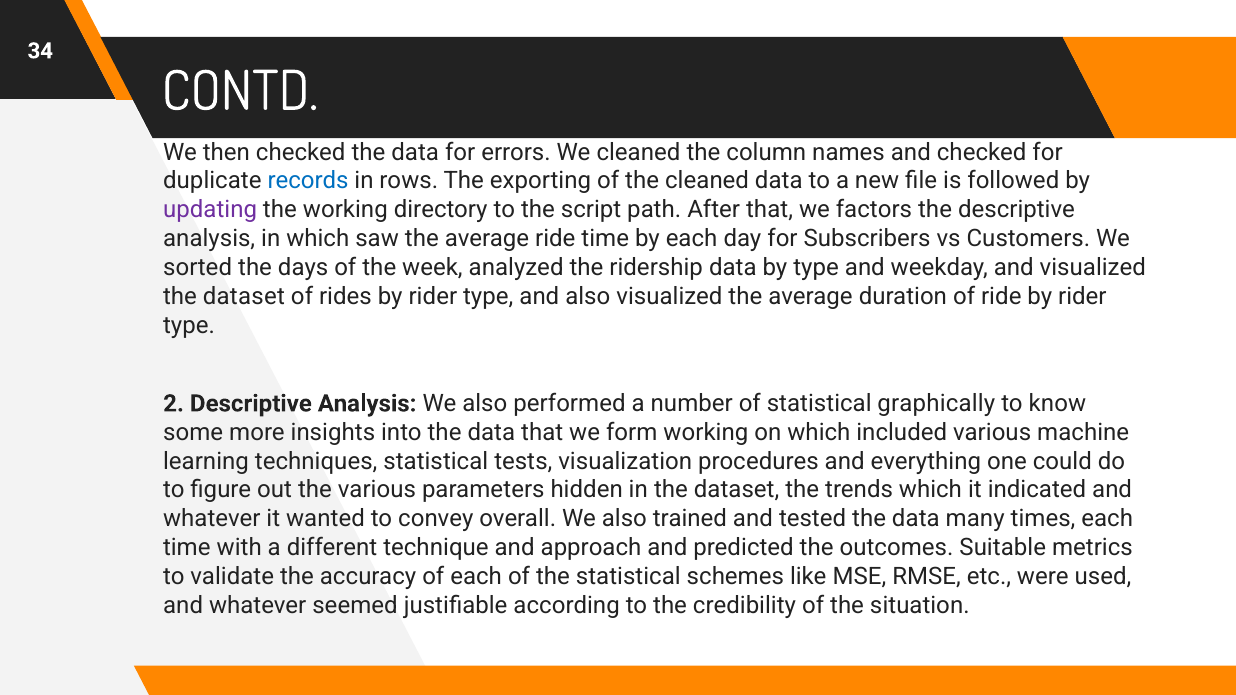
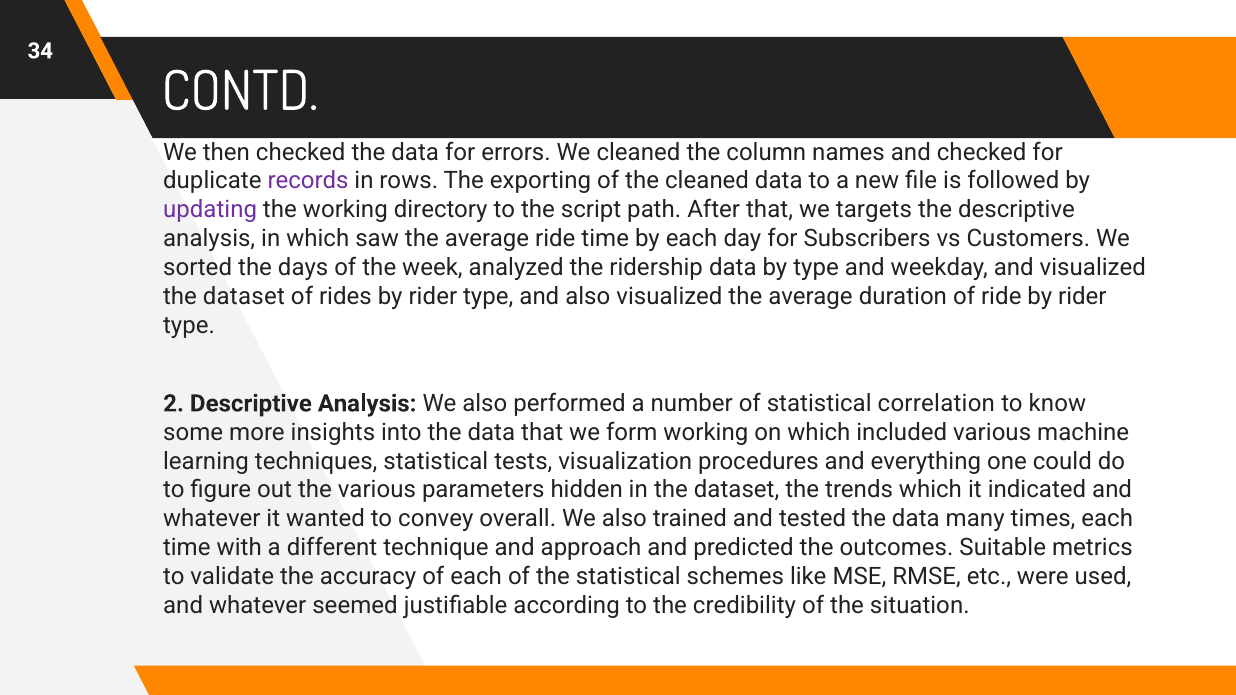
records colour: blue -> purple
factors: factors -> targets
graphically: graphically -> correlation
